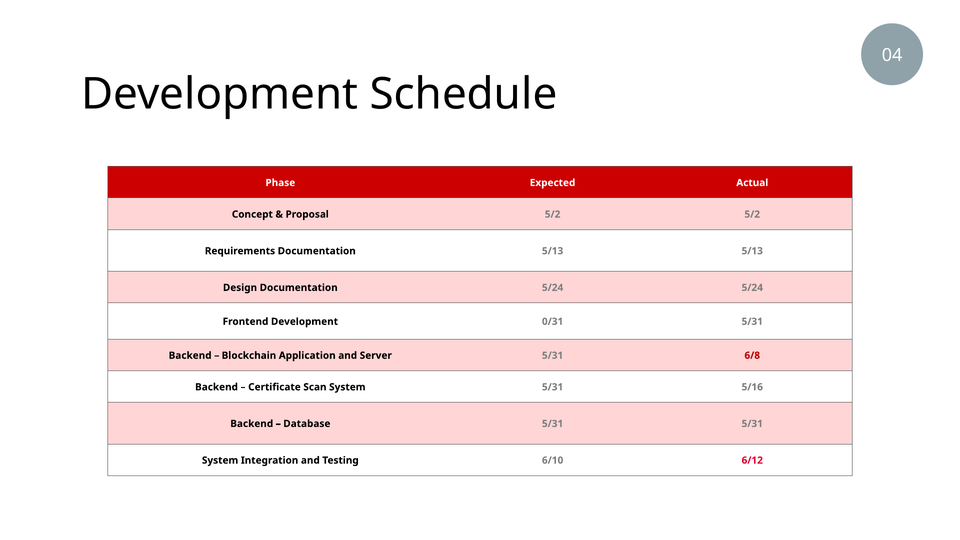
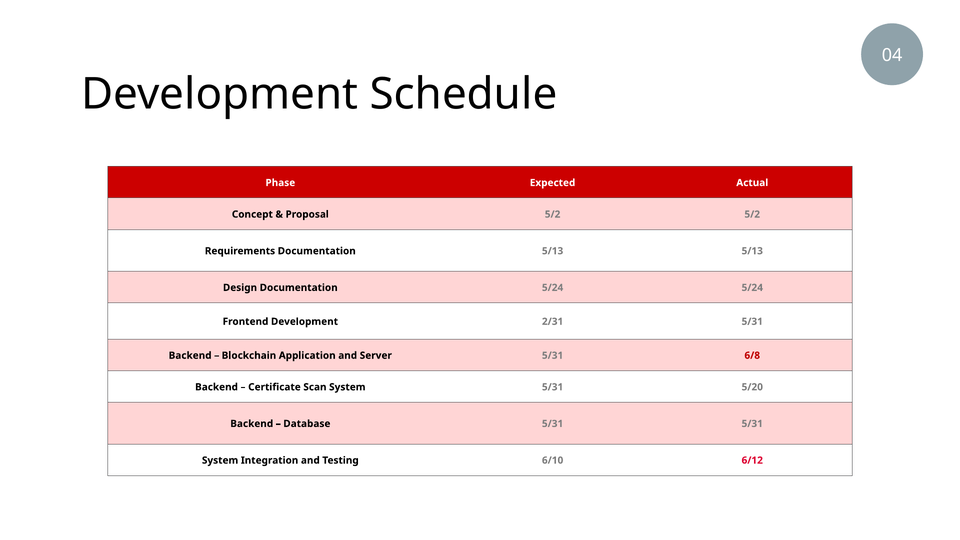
0/31: 0/31 -> 2/31
5/16: 5/16 -> 5/20
